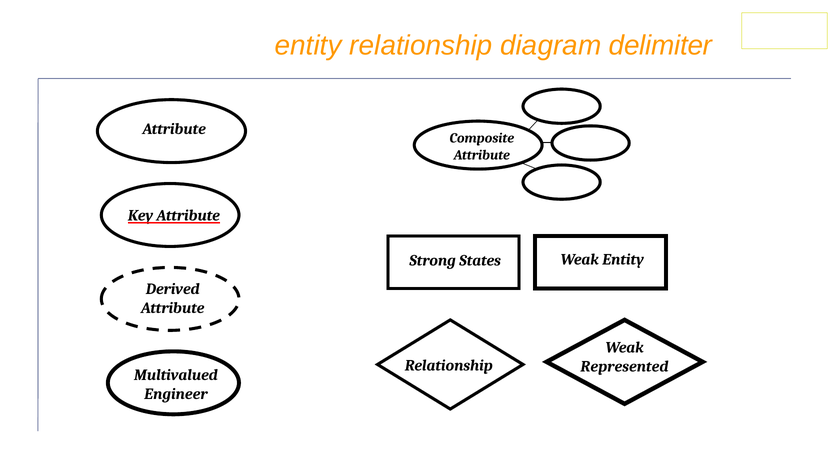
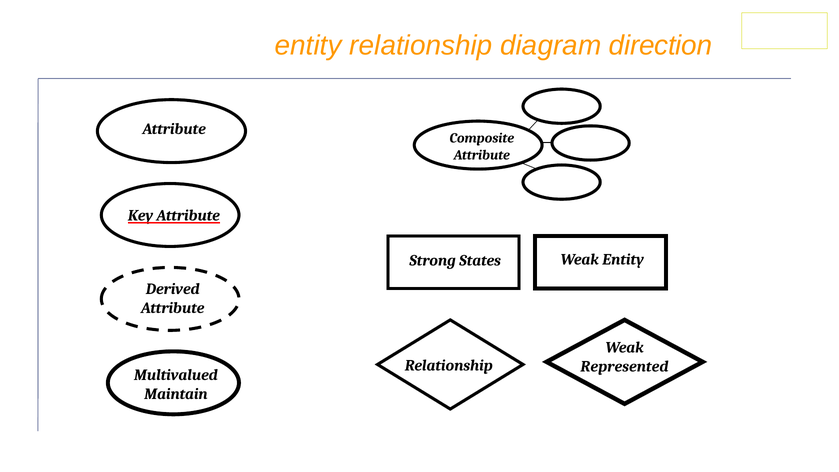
delimiter: delimiter -> direction
Engineer: Engineer -> Maintain
